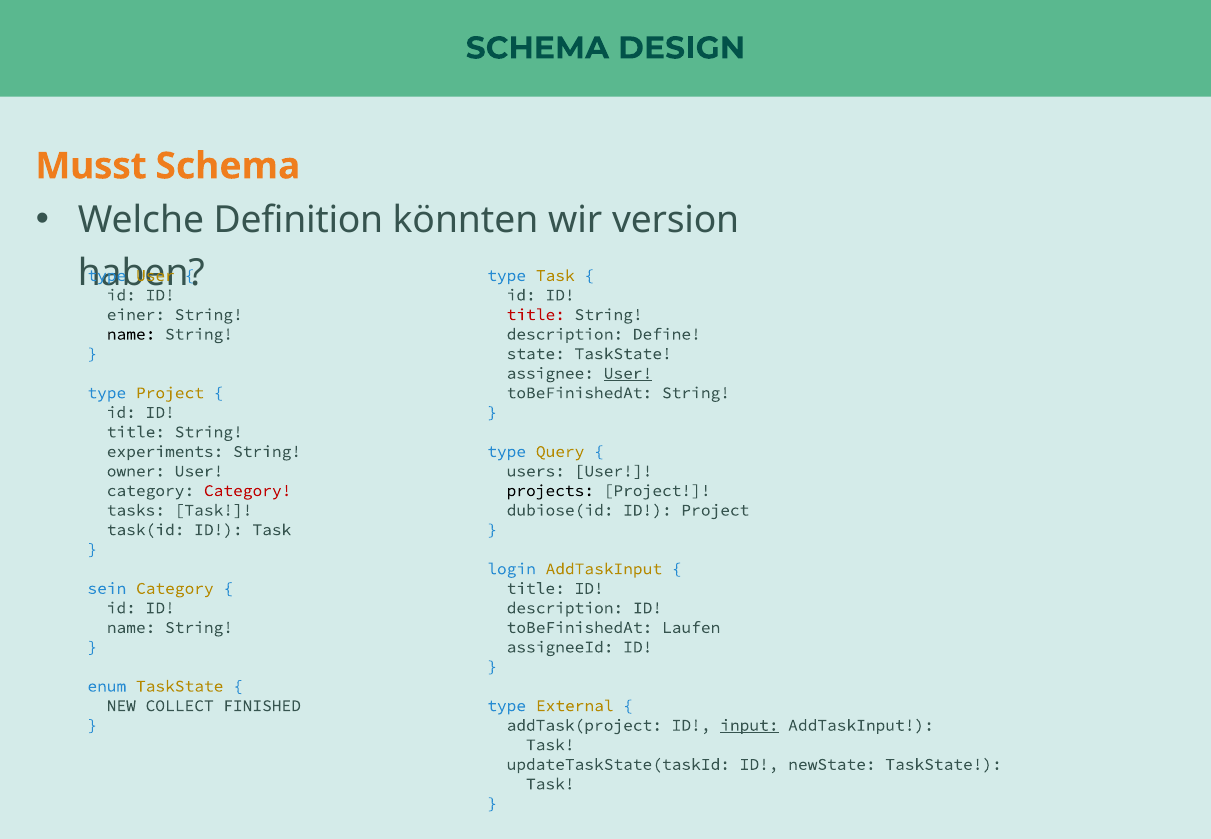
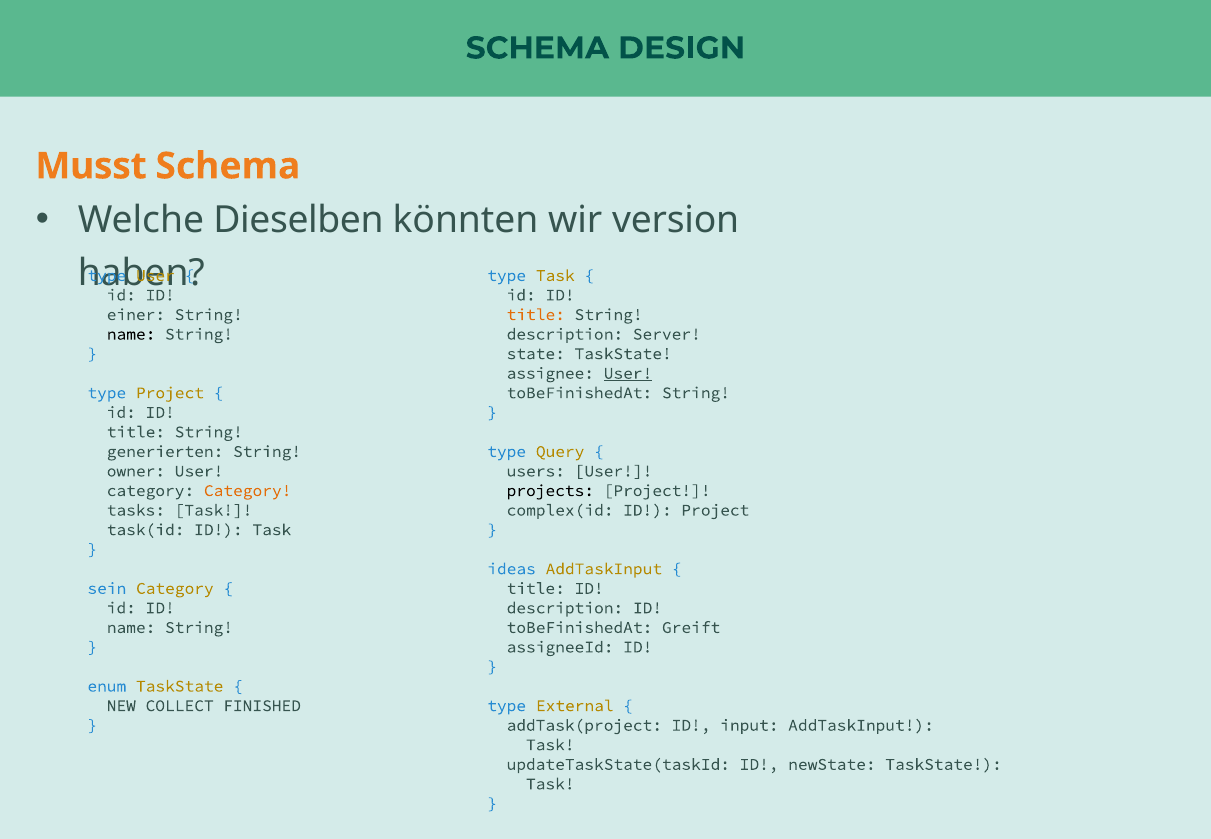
Definition: Definition -> Dieselben
title at (536, 314) colour: red -> orange
Define: Define -> Server
experiments: experiments -> generierten
Category at (248, 490) colour: red -> orange
dubiose(id: dubiose(id -> complex(id
login: login -> ideas
Laufen: Laufen -> Greift
input underline: present -> none
